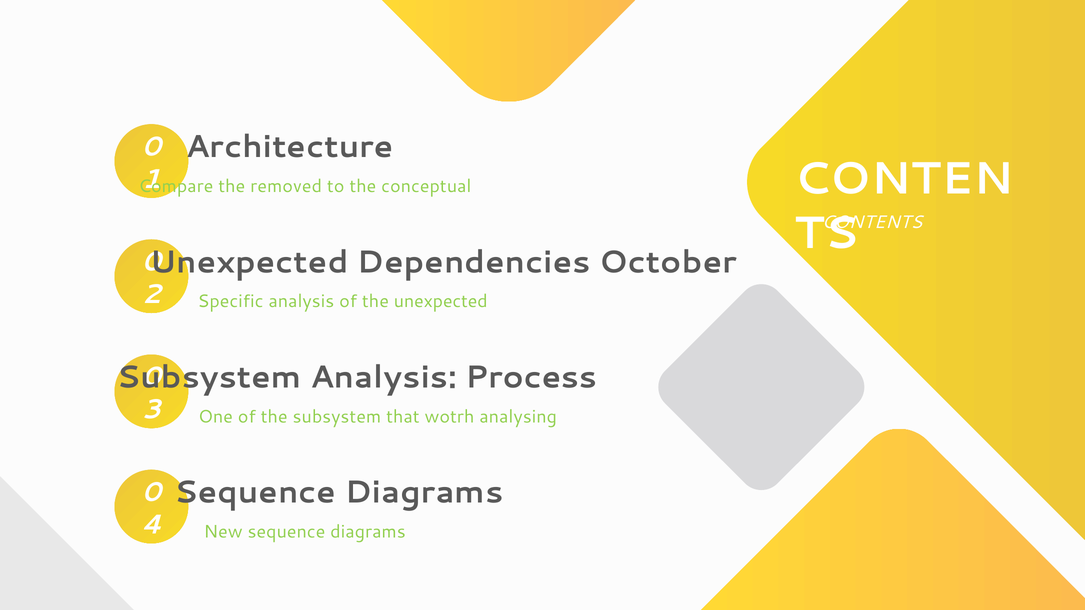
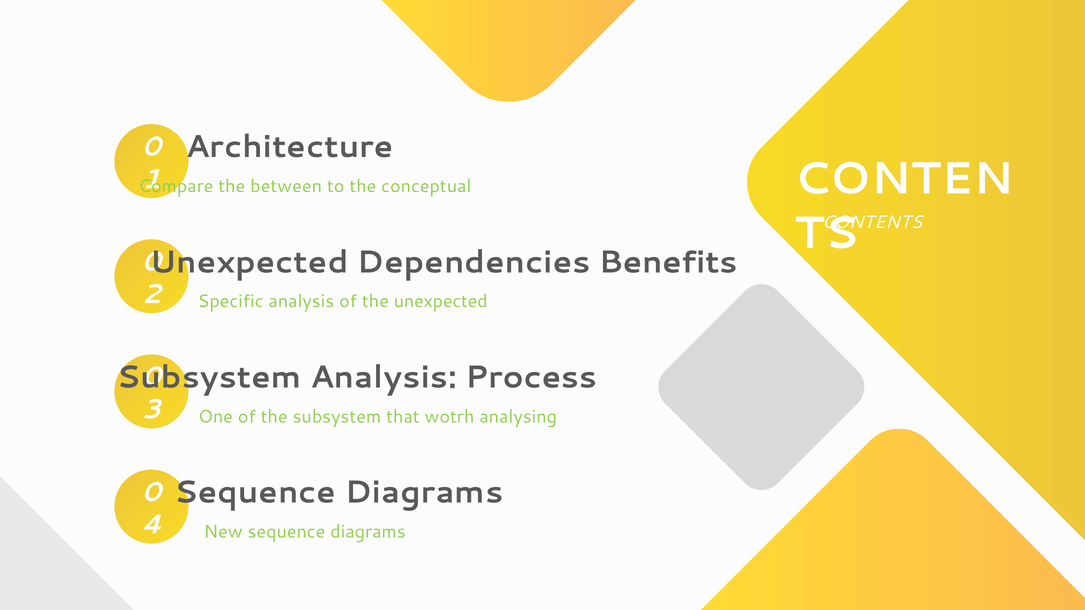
removed: removed -> between
October: October -> Benefits
